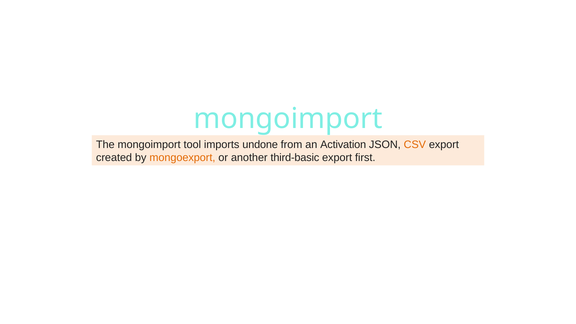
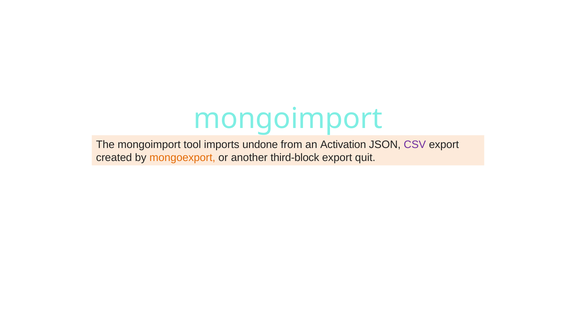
CSV colour: orange -> purple
third-basic: third-basic -> third-block
first: first -> quit
